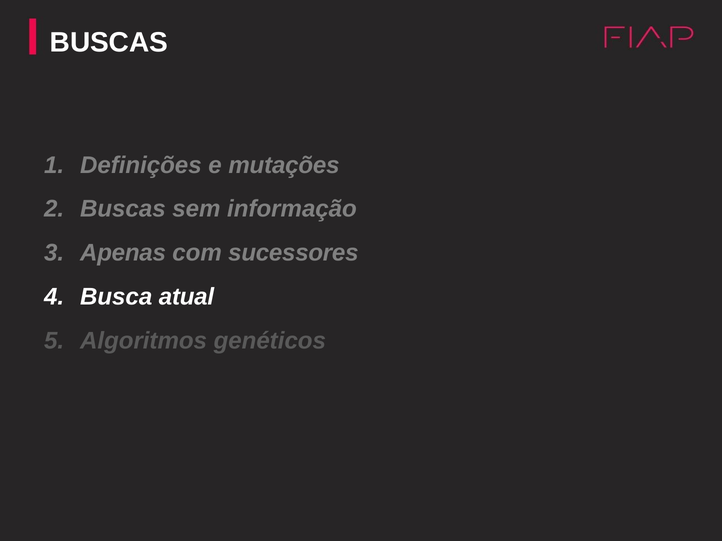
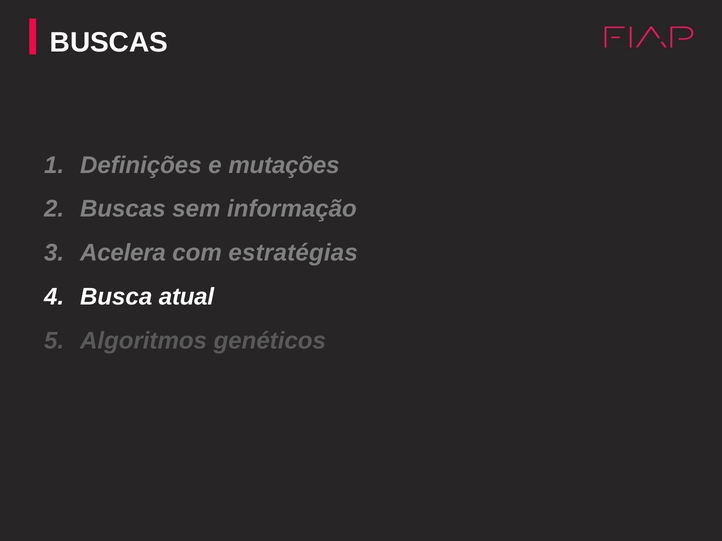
Apenas: Apenas -> Acelera
sucessores: sucessores -> estratégias
